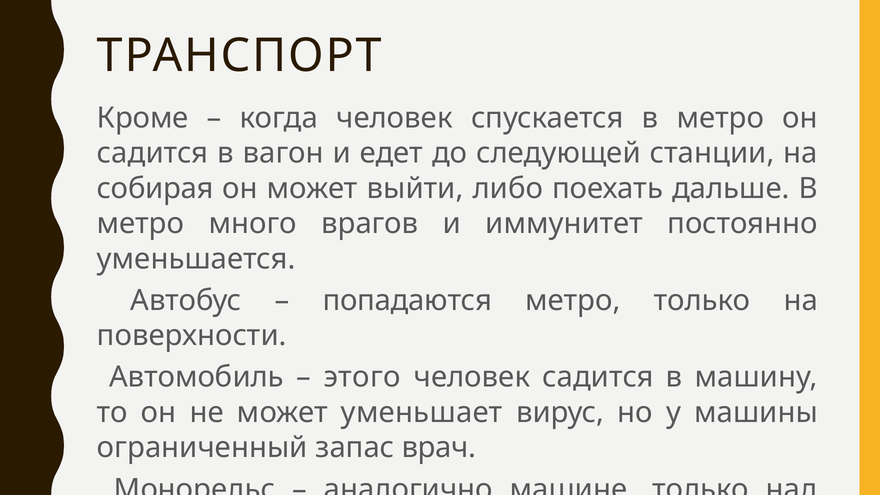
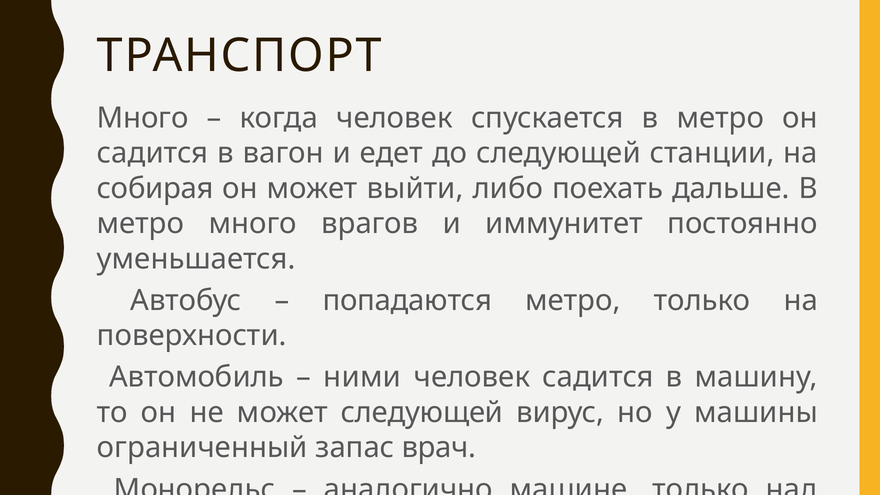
Кроме at (143, 118): Кроме -> Много
этого: этого -> ними
может уменьшает: уменьшает -> следующей
